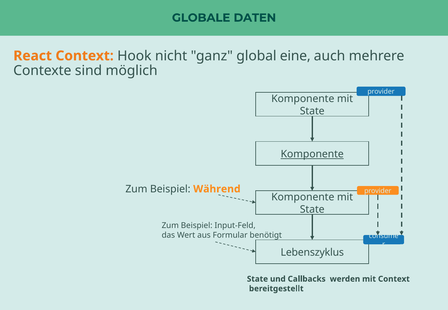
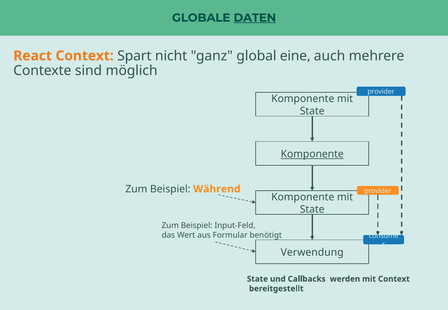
DATEN underline: none -> present
Hook: Hook -> Spart
Lebenszyklus: Lebenszyklus -> Verwendung
